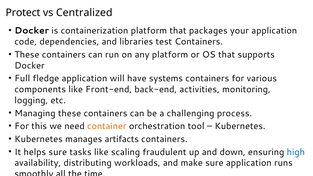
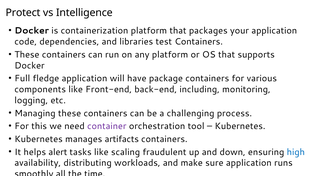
Centralized: Centralized -> Intelligence
systems: systems -> package
activities: activities -> including
container colour: orange -> purple
helps sure: sure -> alert
